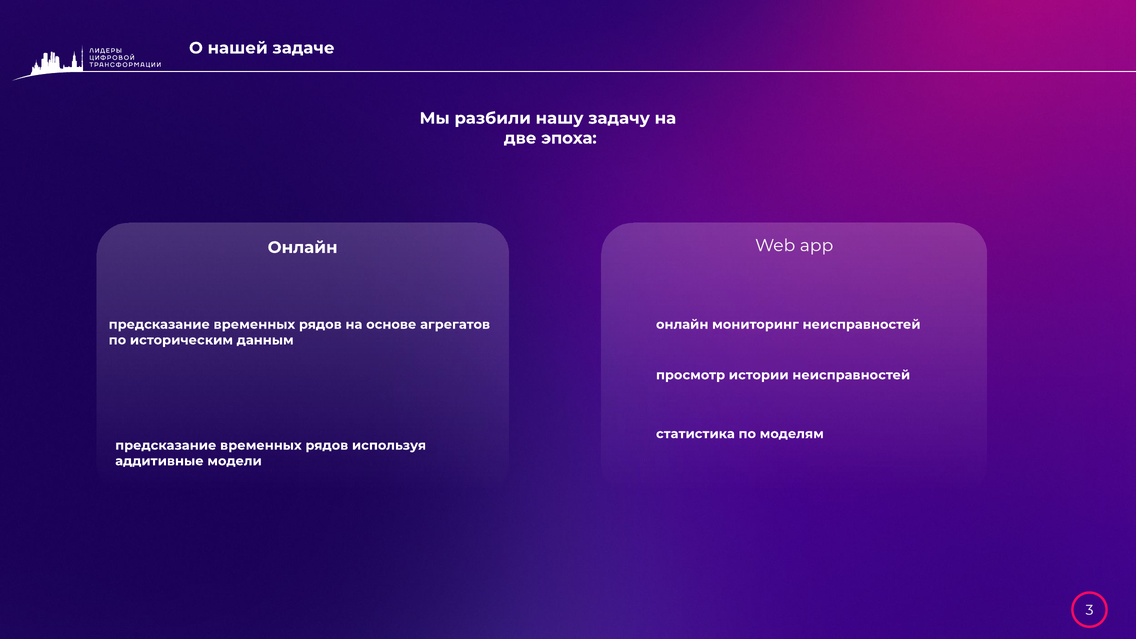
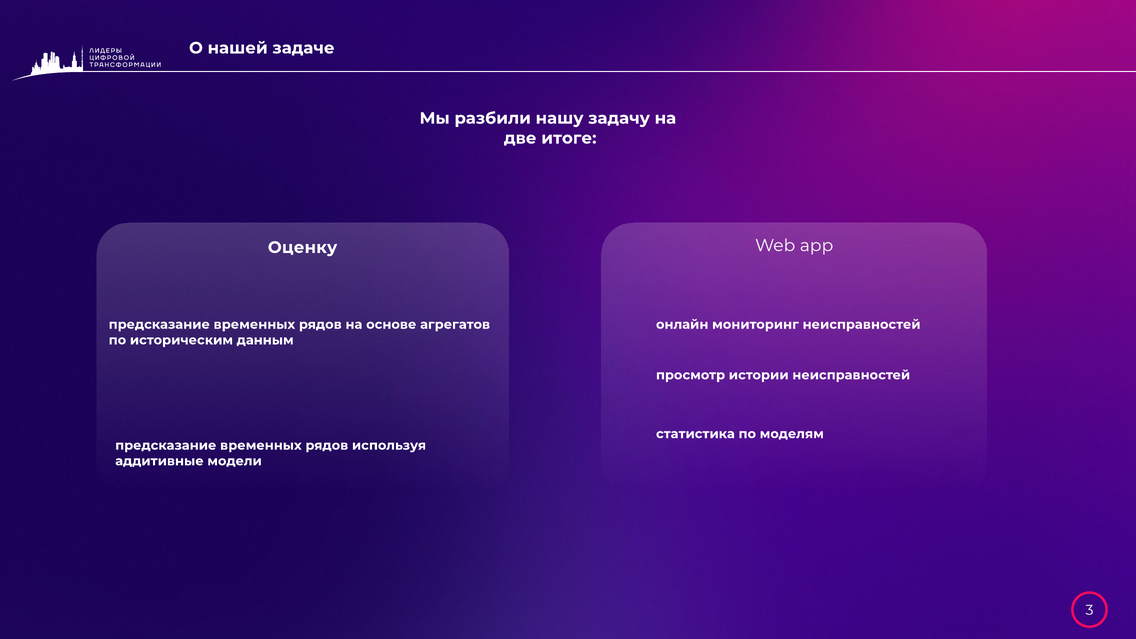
эпоха: эпоха -> итоге
Онлайн at (303, 247): Онлайн -> Оценку
